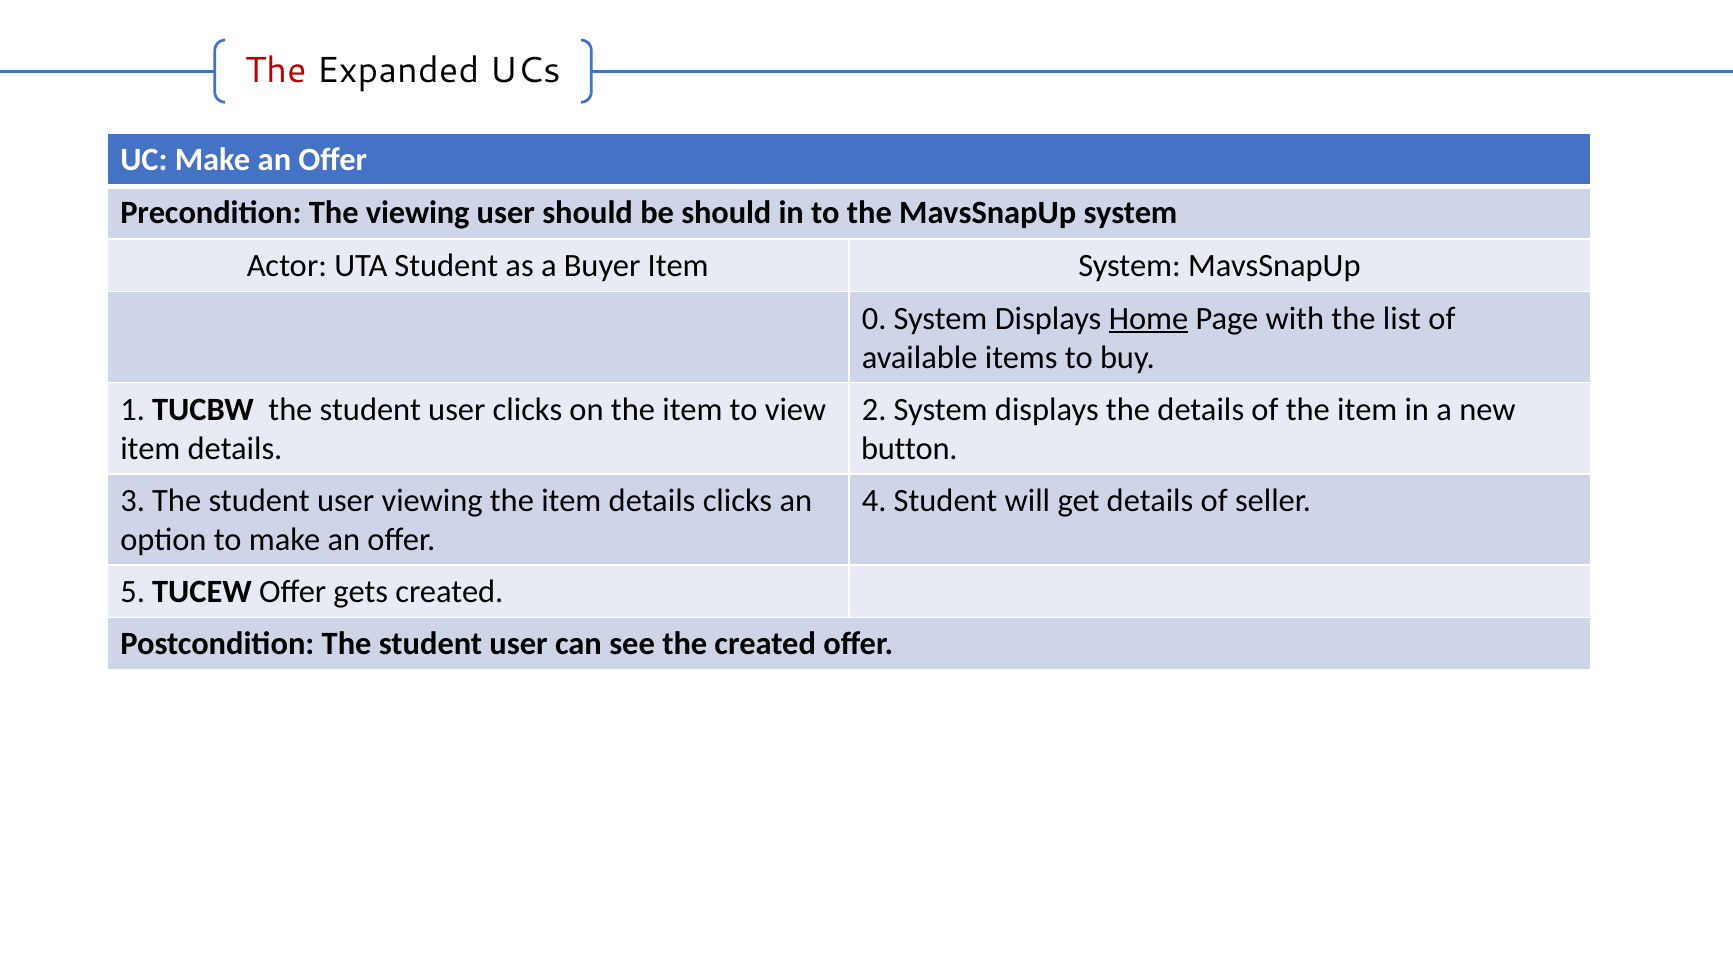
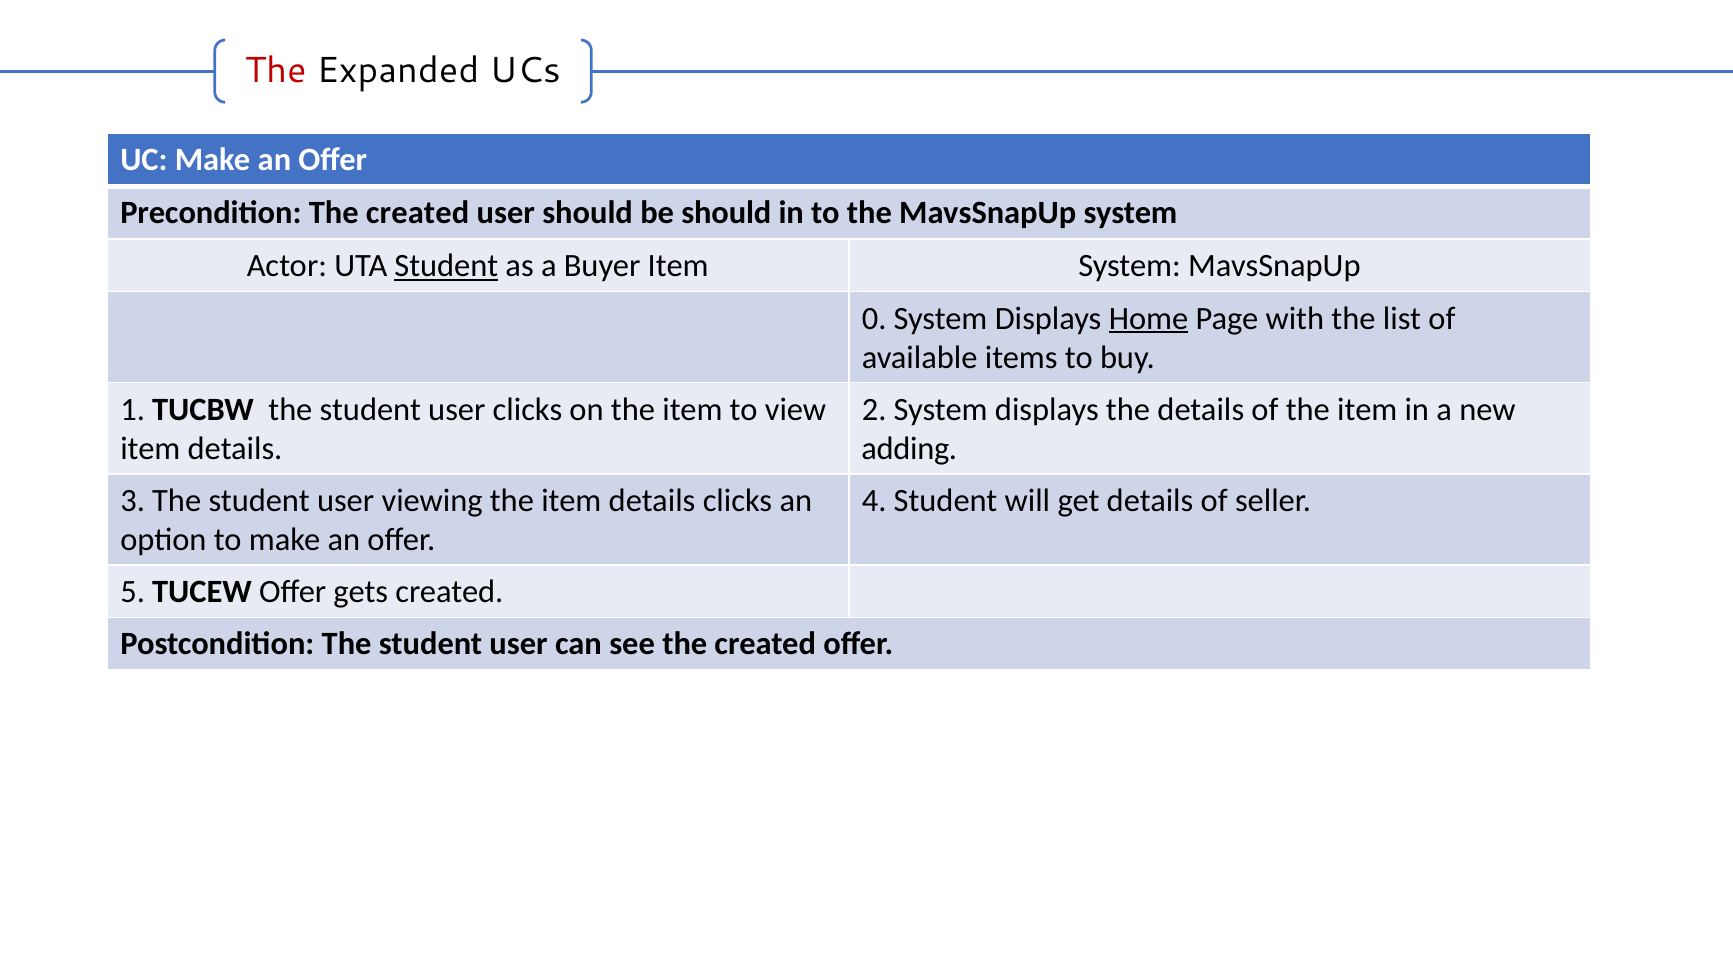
Precondition The viewing: viewing -> created
Student at (446, 266) underline: none -> present
button: button -> adding
